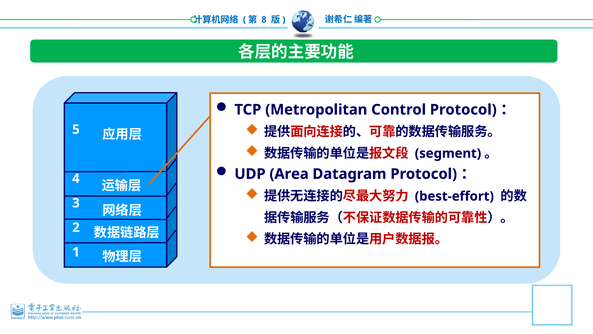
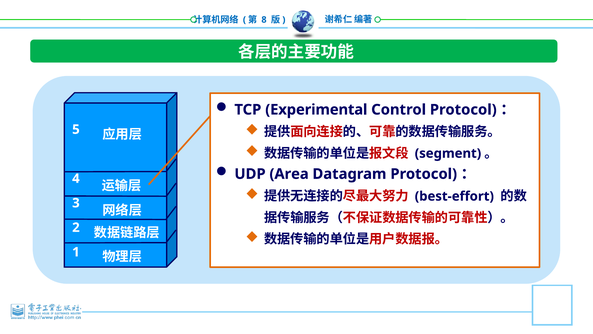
Metropolitan: Metropolitan -> Experimental
